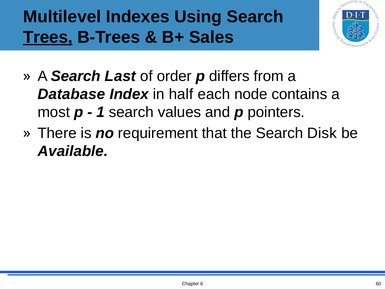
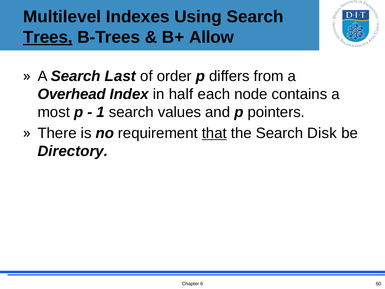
Sales: Sales -> Allow
Database: Database -> Overhead
that underline: none -> present
Available: Available -> Directory
